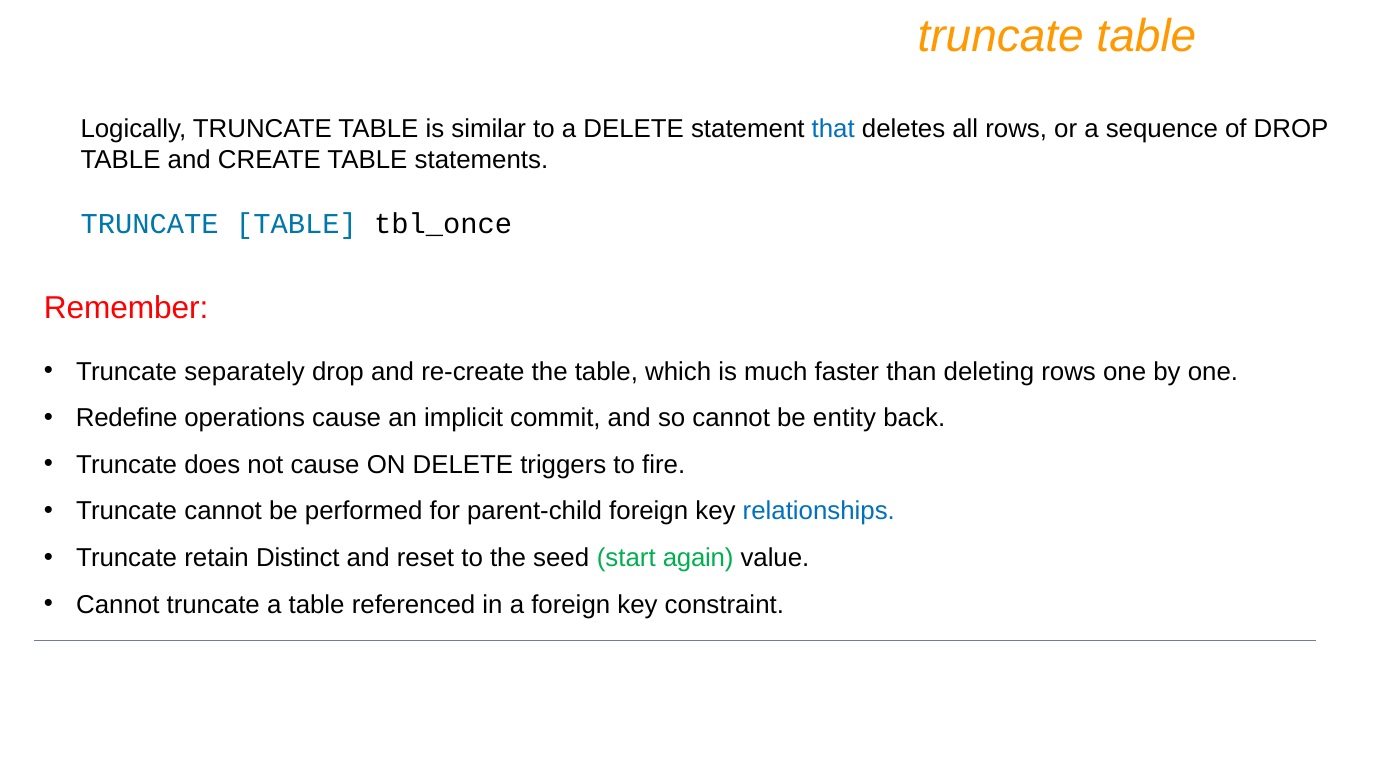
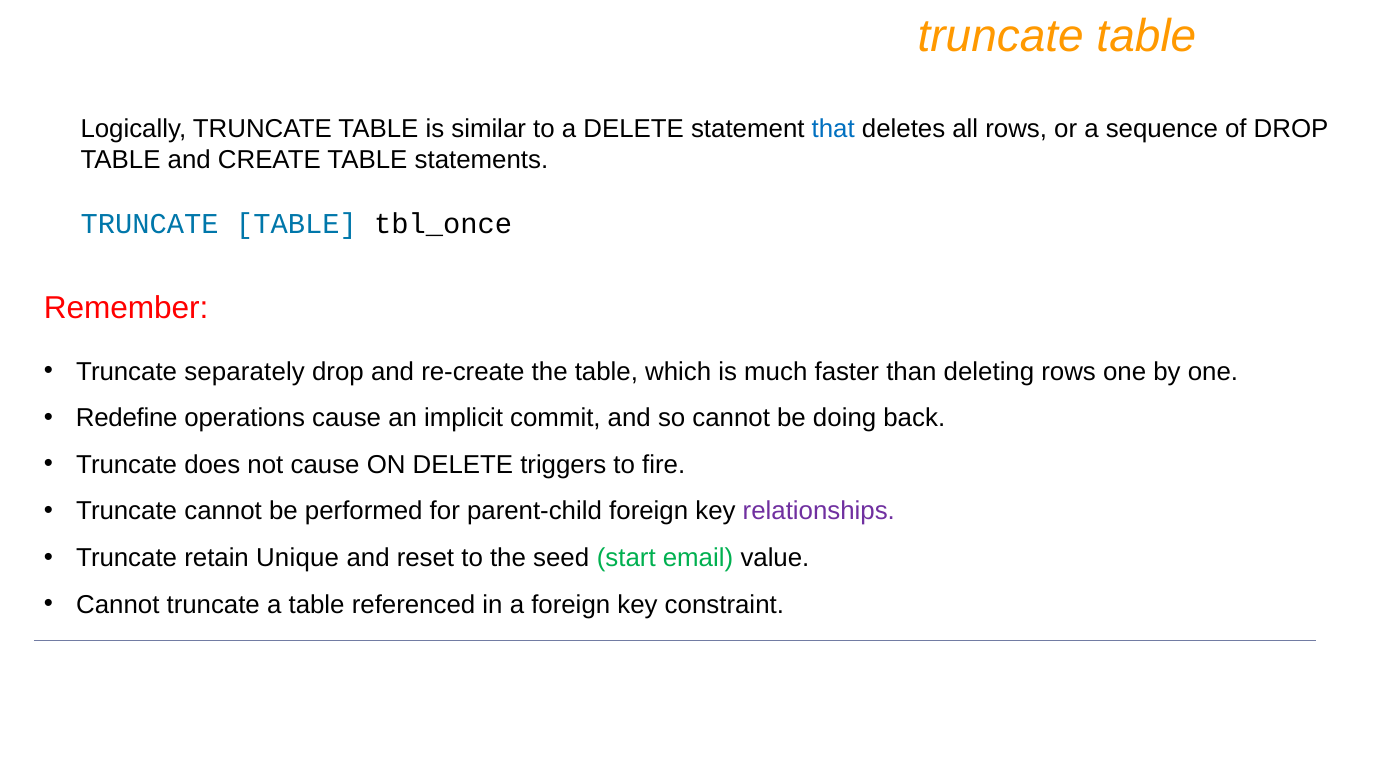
entity: entity -> doing
relationships colour: blue -> purple
Distinct: Distinct -> Unique
again: again -> email
